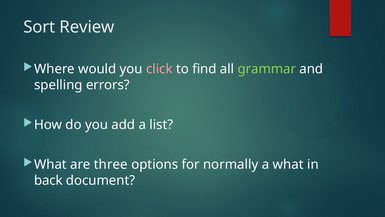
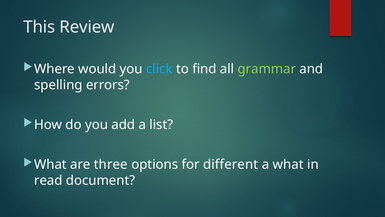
Sort: Sort -> This
click colour: pink -> light blue
normally: normally -> different
back: back -> read
